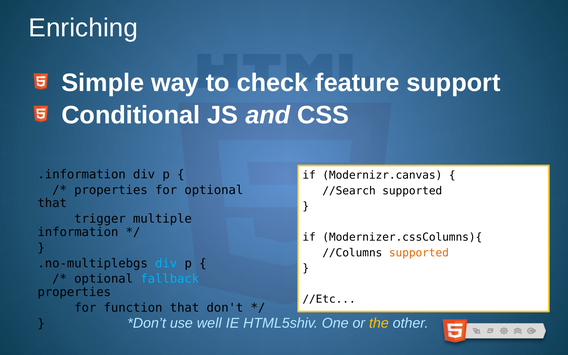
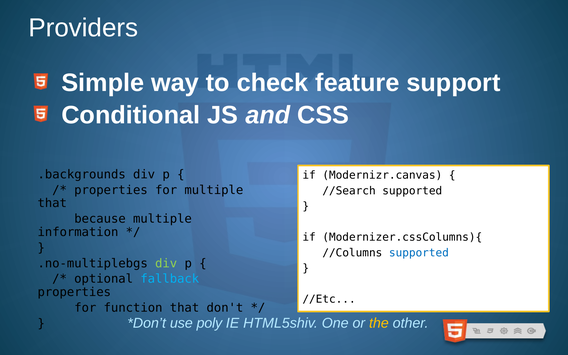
Enriching: Enriching -> Providers
.information: .information -> .backgrounds
for optional: optional -> multiple
trigger: trigger -> because
supported at (419, 253) colour: orange -> blue
div at (166, 263) colour: light blue -> light green
well: well -> poly
